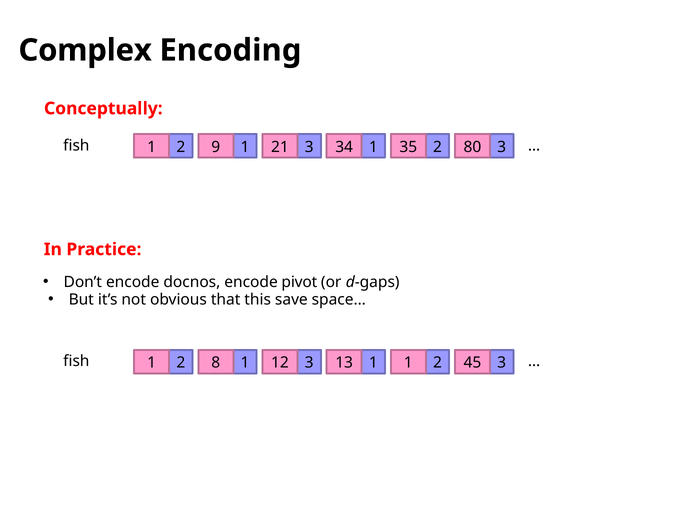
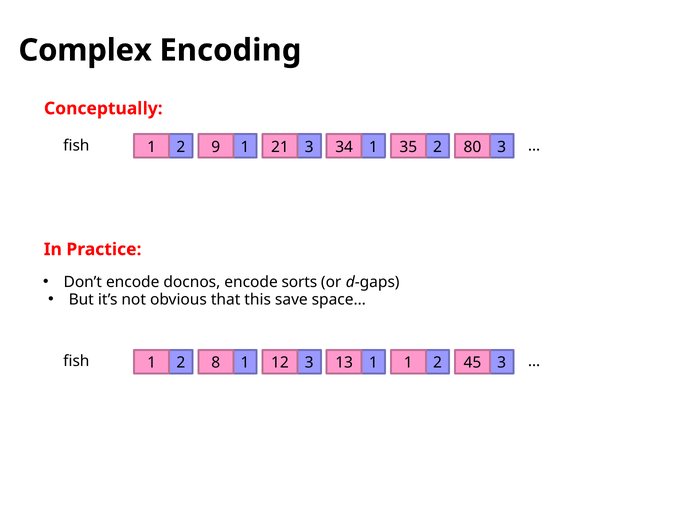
pivot: pivot -> sorts
